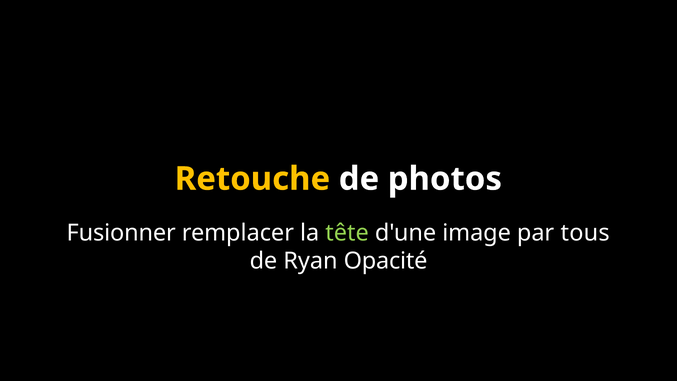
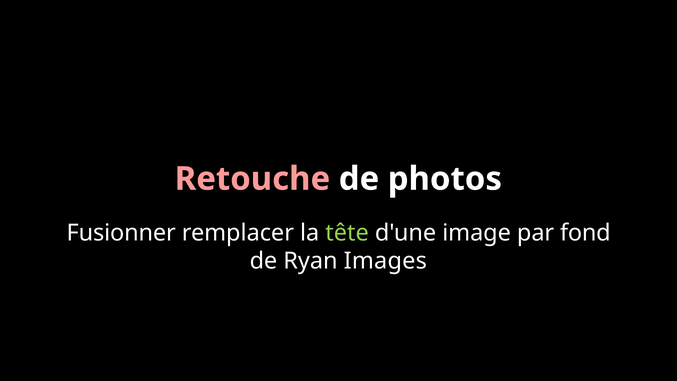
Retouche colour: yellow -> pink
tous: tous -> fond
Opacité: Opacité -> Images
